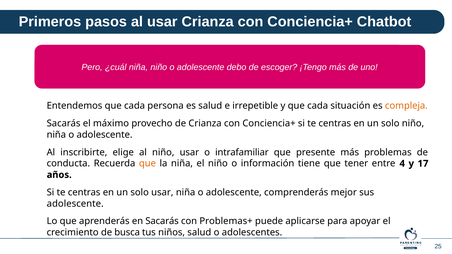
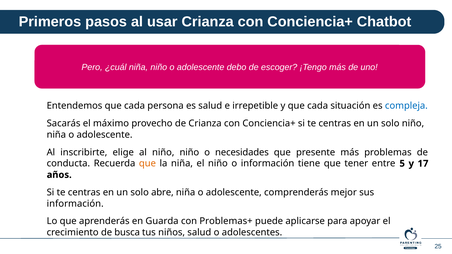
compleja colour: orange -> blue
niño usar: usar -> niño
intrafamiliar: intrafamiliar -> necesidades
4: 4 -> 5
solo usar: usar -> abre
adolescente at (75, 204): adolescente -> información
en Sacarás: Sacarás -> Guarda
